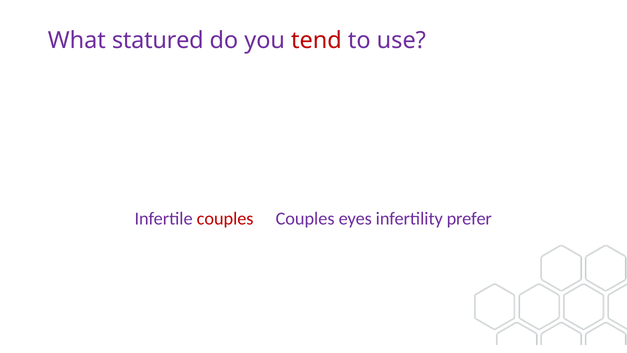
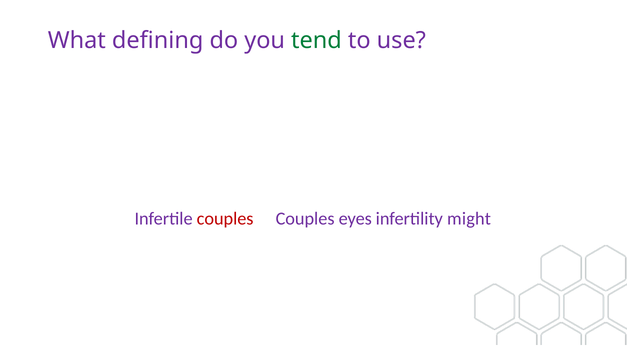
statured: statured -> defining
tend colour: red -> green
prefer: prefer -> might
